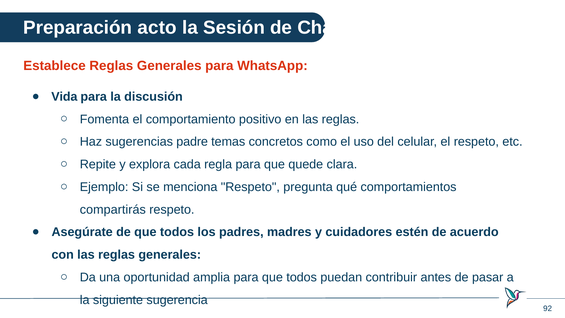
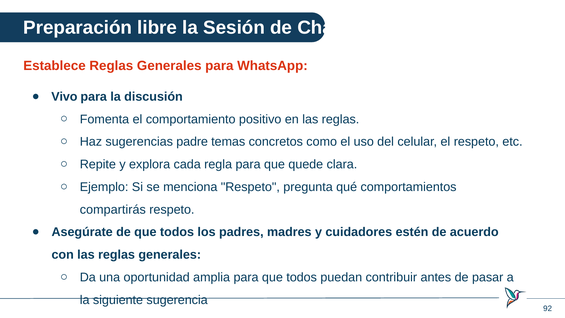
acto: acto -> libre
Vida: Vida -> Vivo
